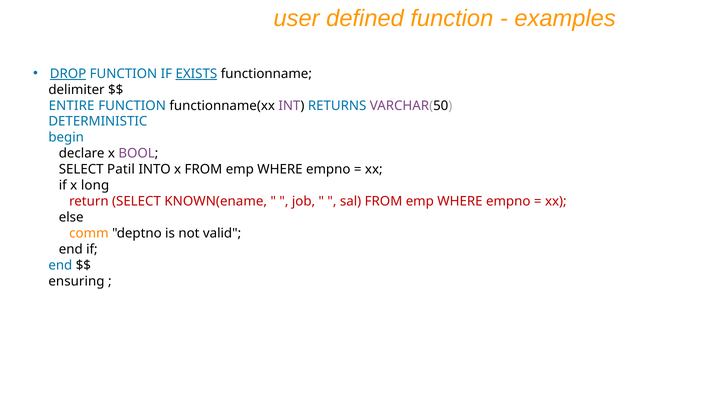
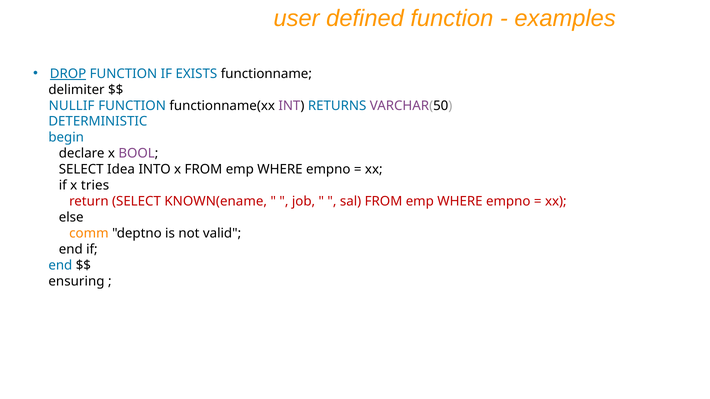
EXISTS underline: present -> none
ENTIRE: ENTIRE -> NULLIF
Patil: Patil -> Idea
long: long -> tries
